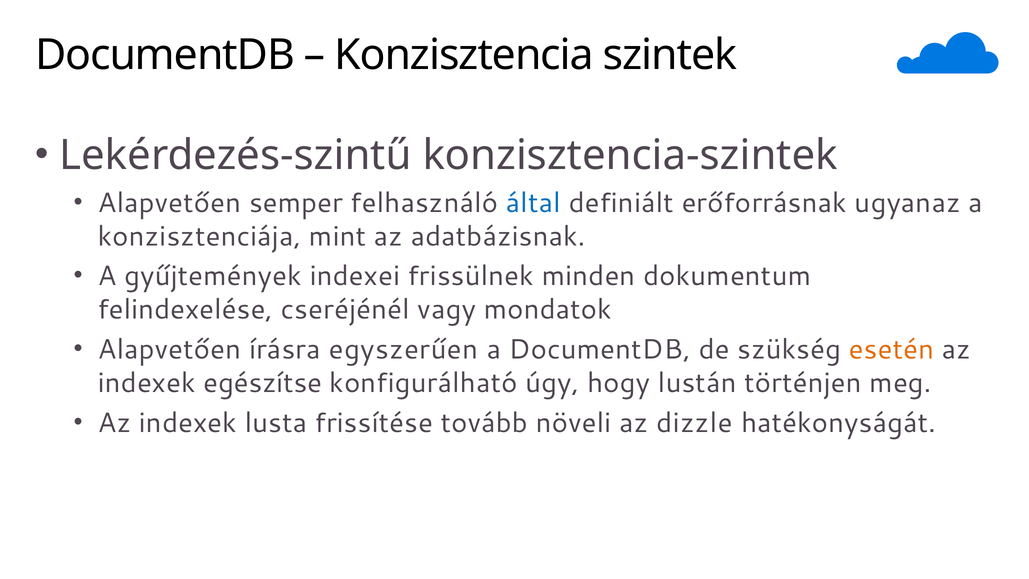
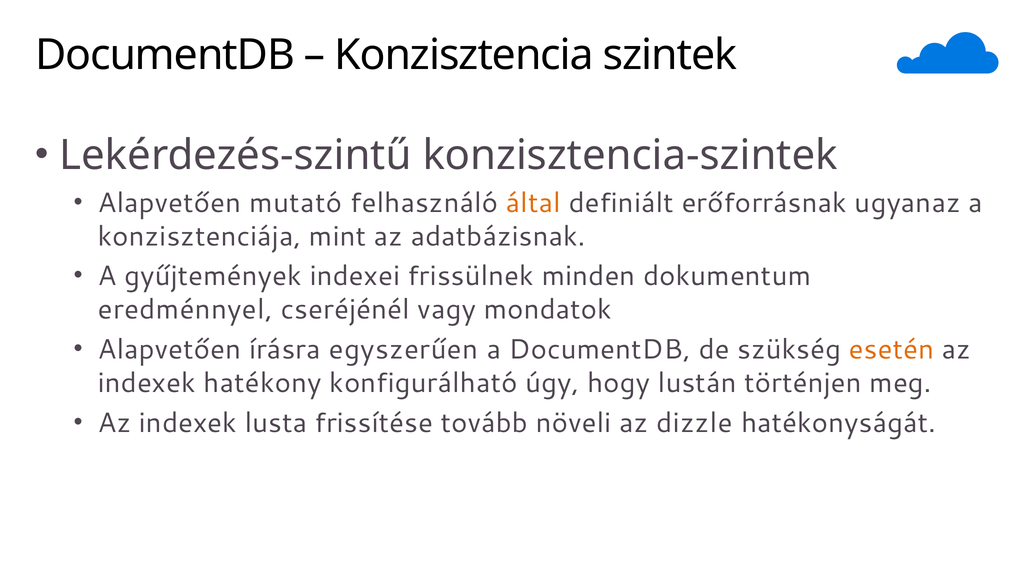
semper: semper -> mutató
által colour: blue -> orange
felindexelése: felindexelése -> eredménnyel
egészítse: egészítse -> hatékony
